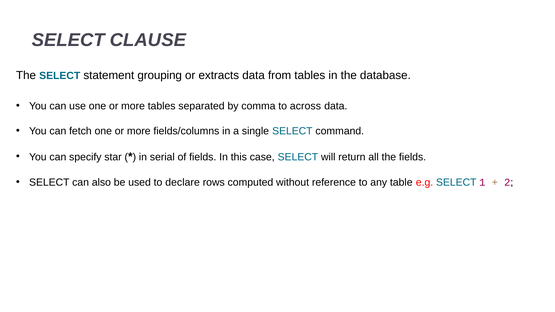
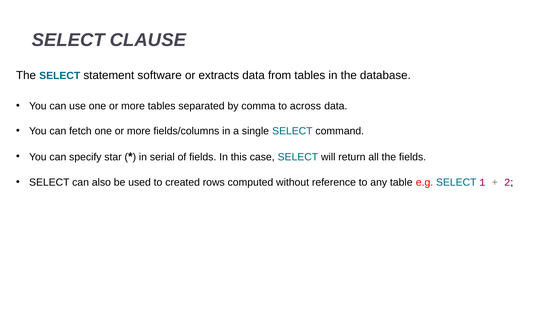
grouping: grouping -> software
declare: declare -> created
